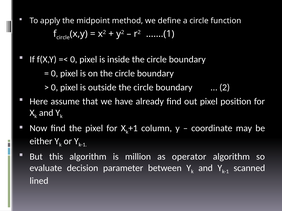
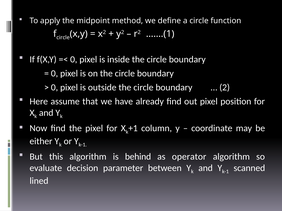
million: million -> behind
